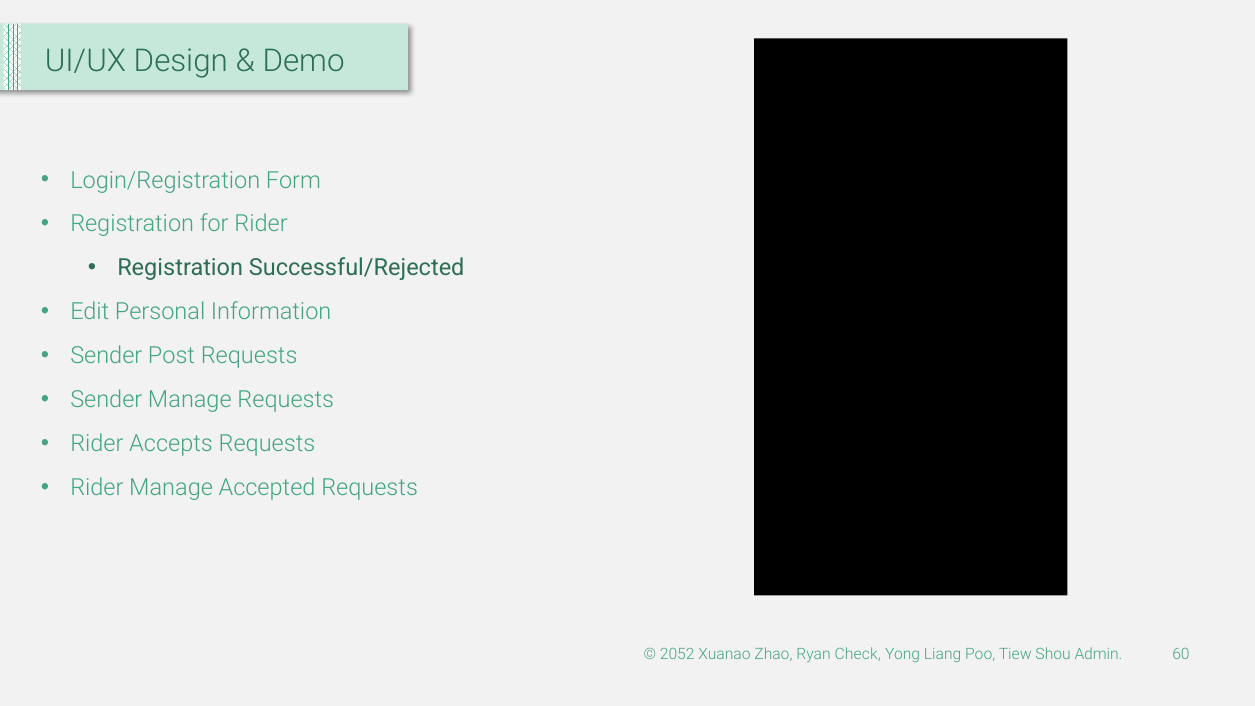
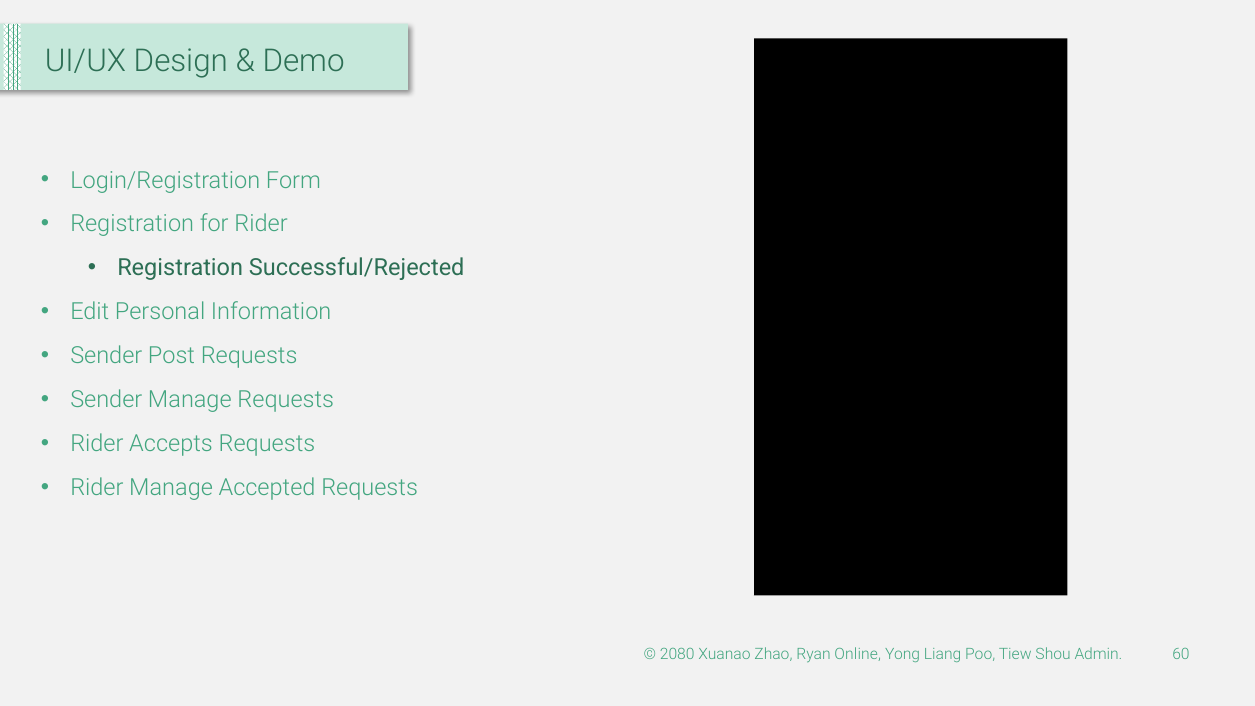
2052: 2052 -> 2080
Check: Check -> Online
